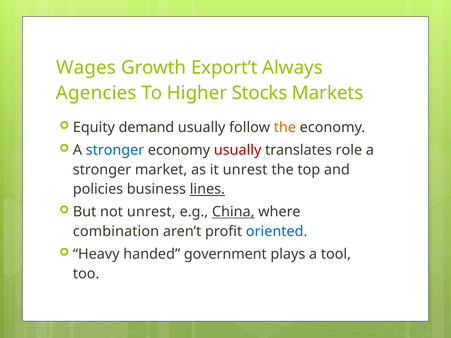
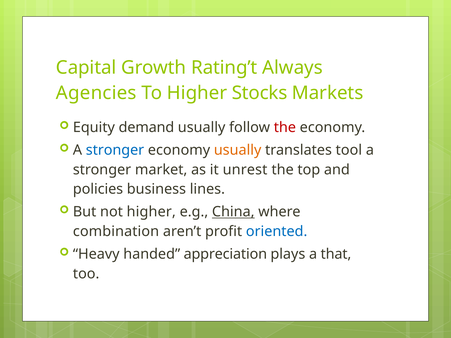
Wages: Wages -> Capital
Export’t: Export’t -> Rating’t
the at (285, 128) colour: orange -> red
usually at (238, 150) colour: red -> orange
role: role -> tool
lines underline: present -> none
not unrest: unrest -> higher
government: government -> appreciation
tool: tool -> that
